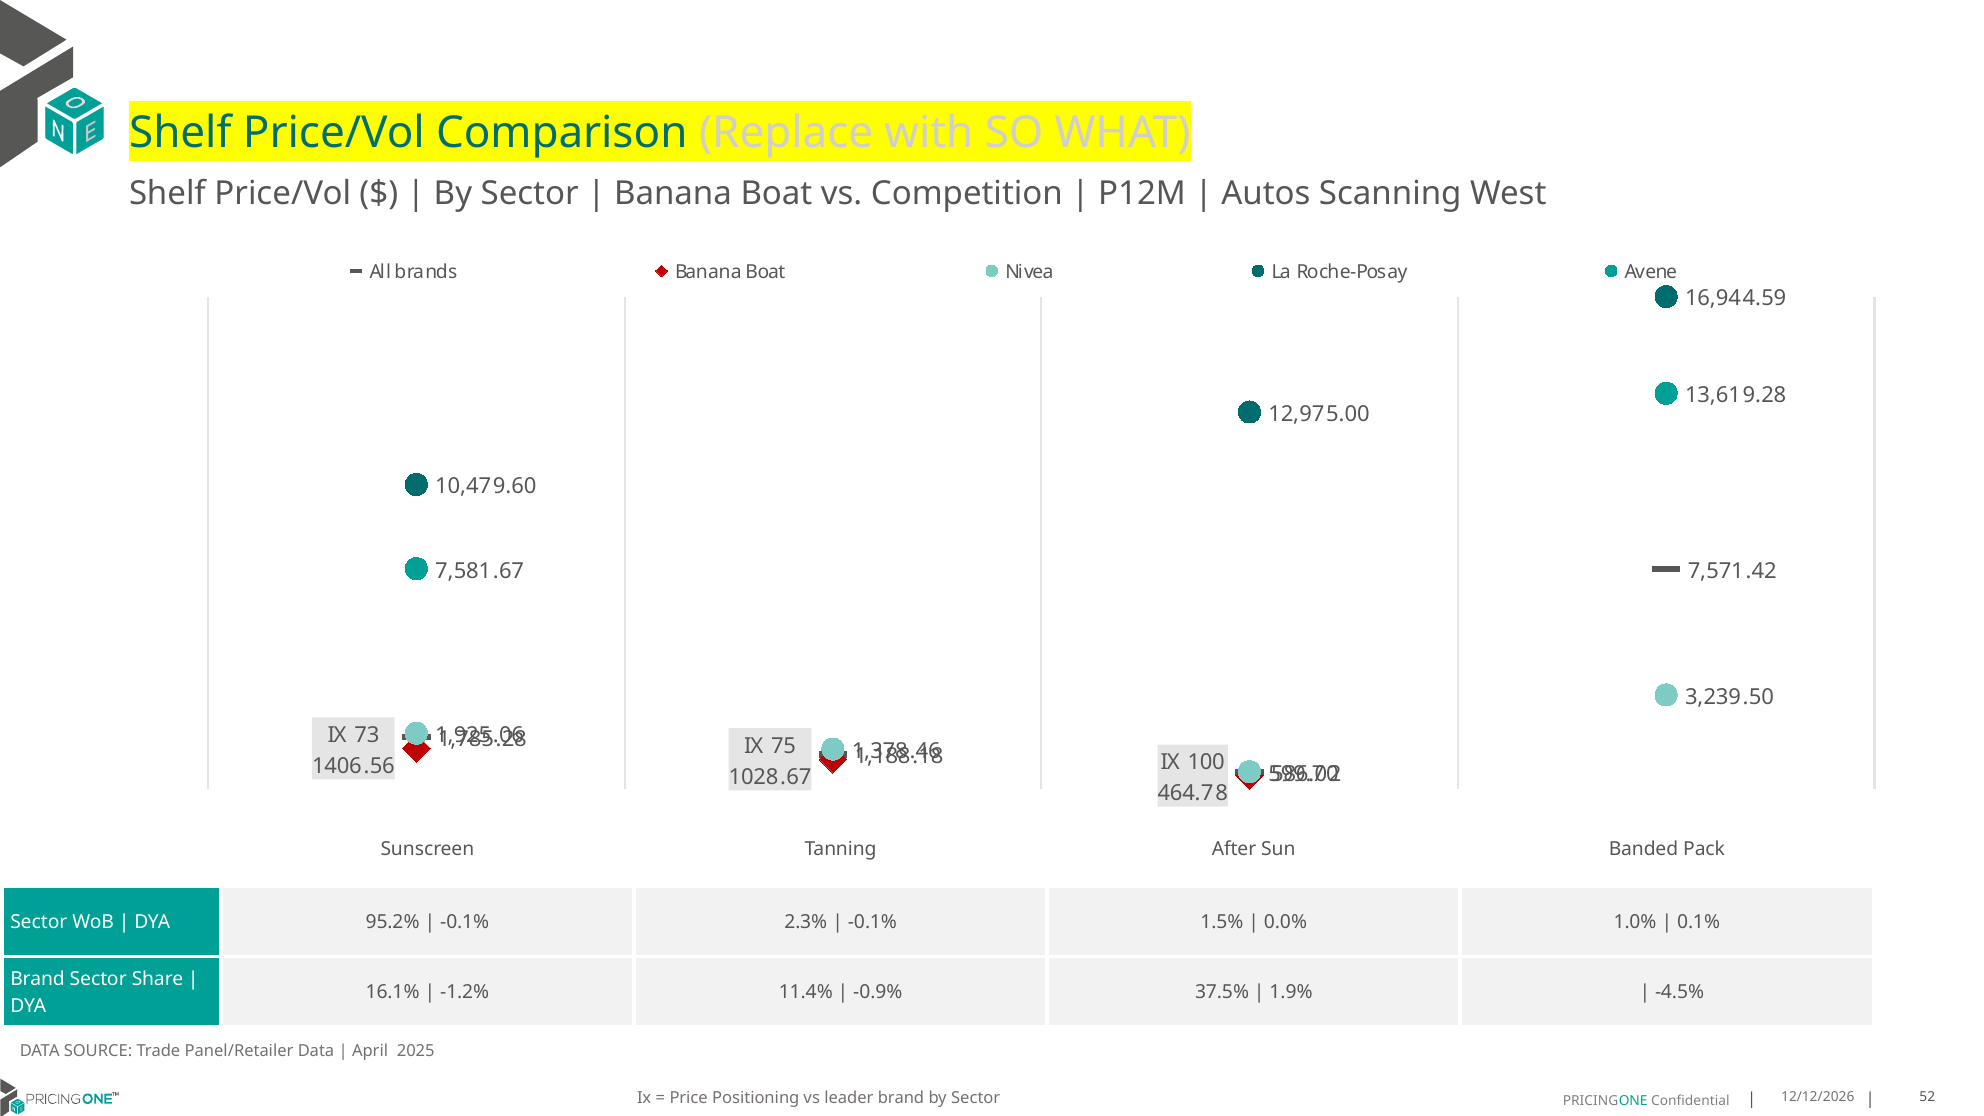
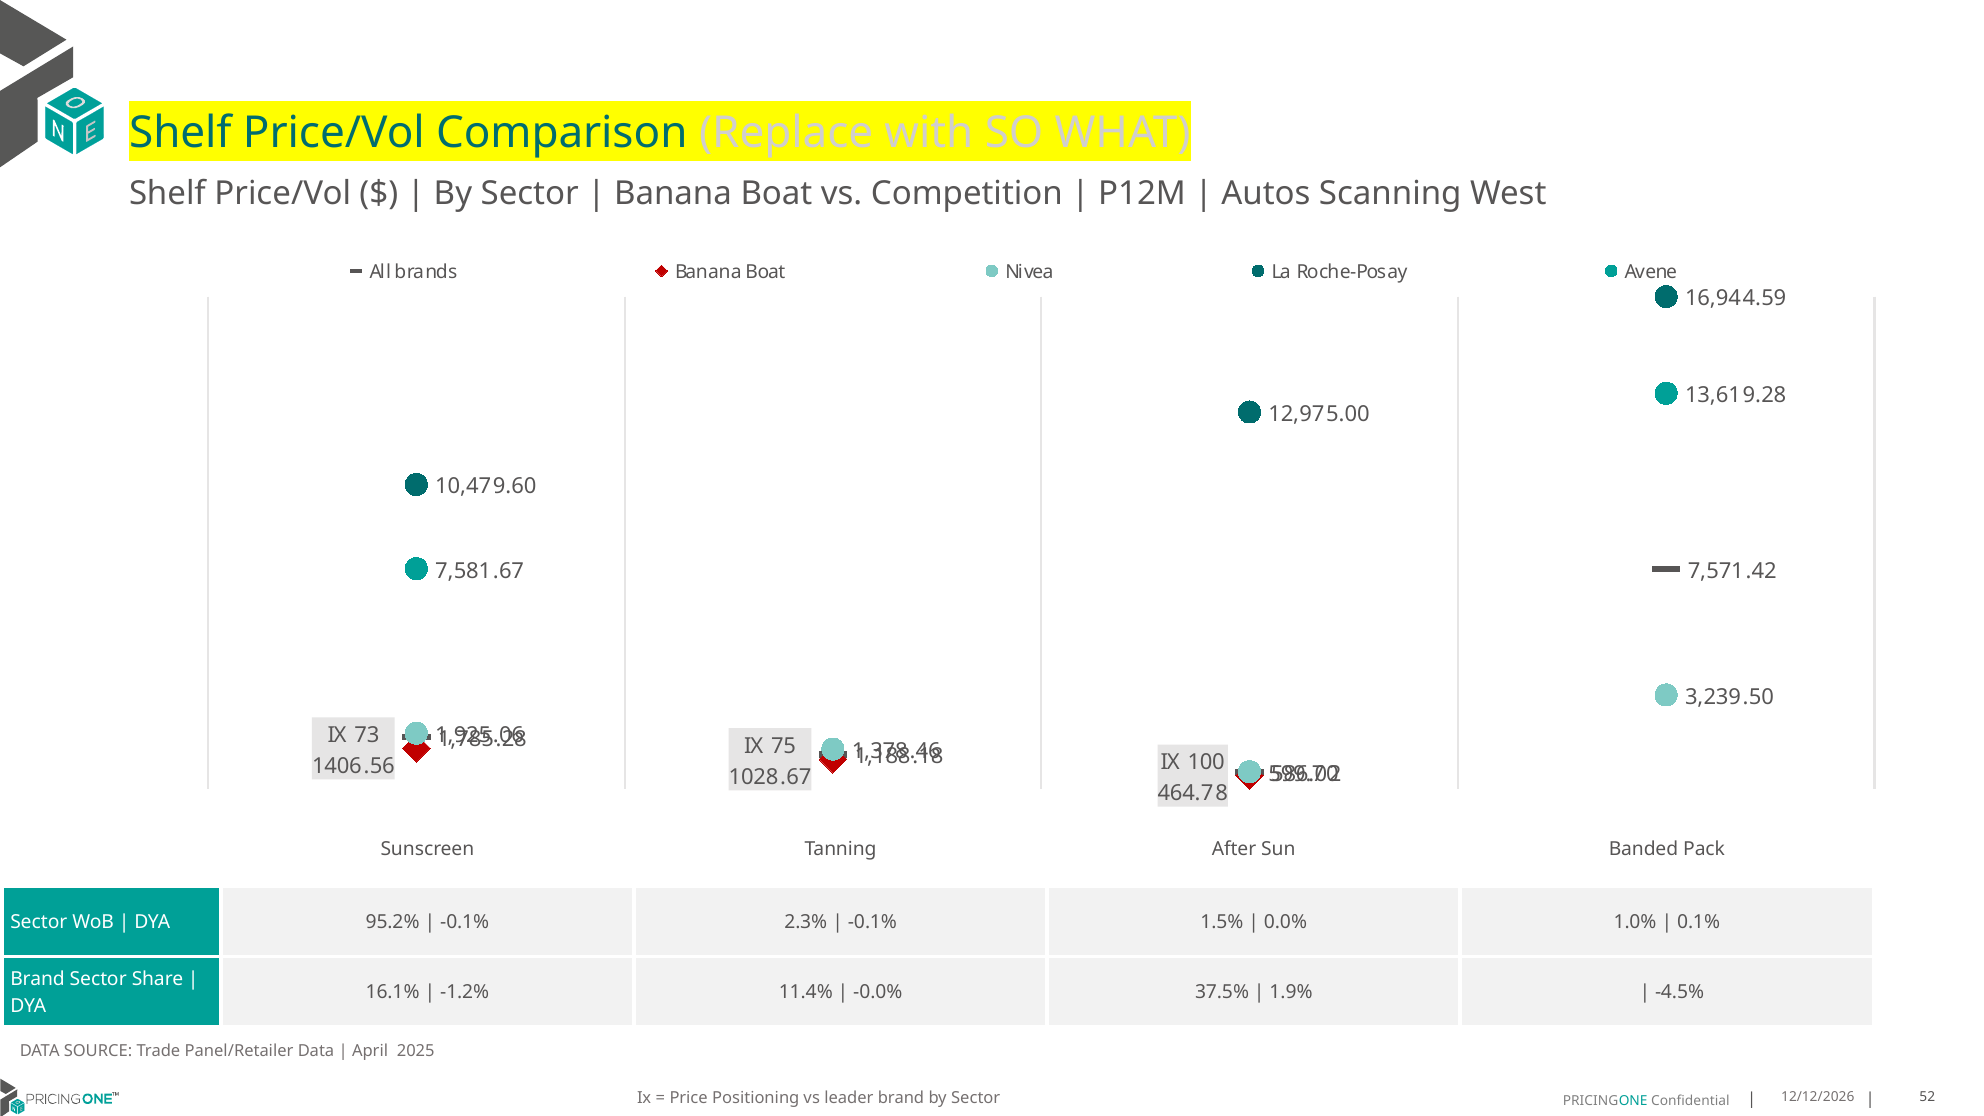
-0.9%: -0.9% -> -0.0%
